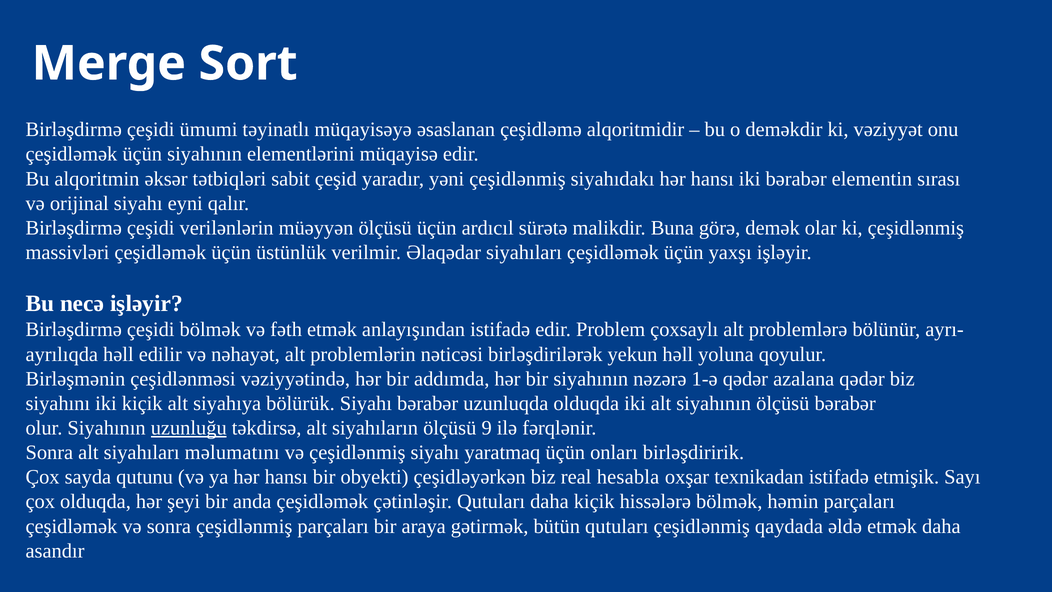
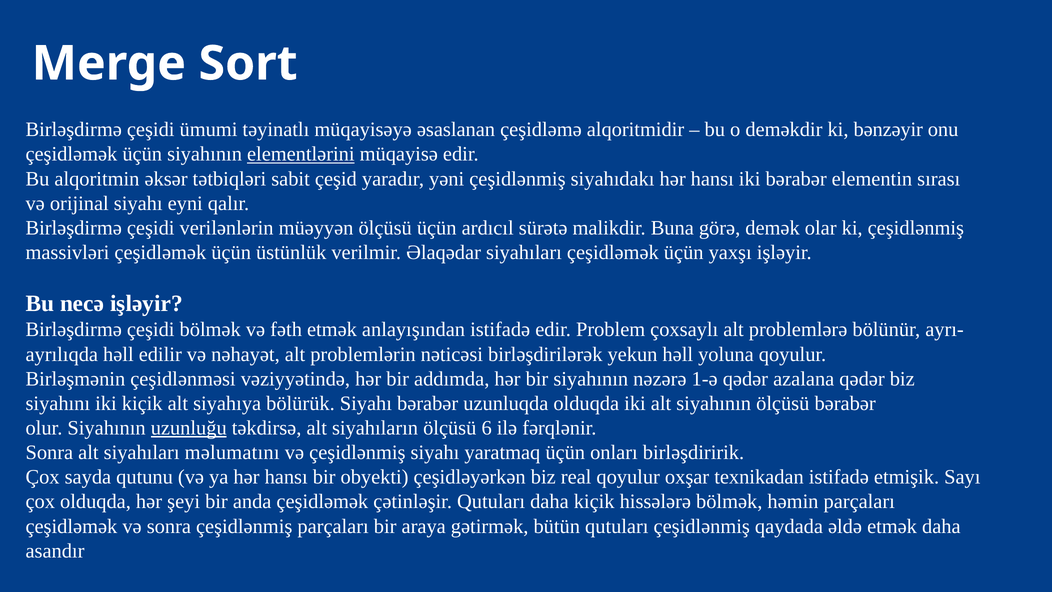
vəziyyət: vəziyyət -> bənzəyir
elementlərini underline: none -> present
9: 9 -> 6
real hesabla: hesabla -> qoyulur
